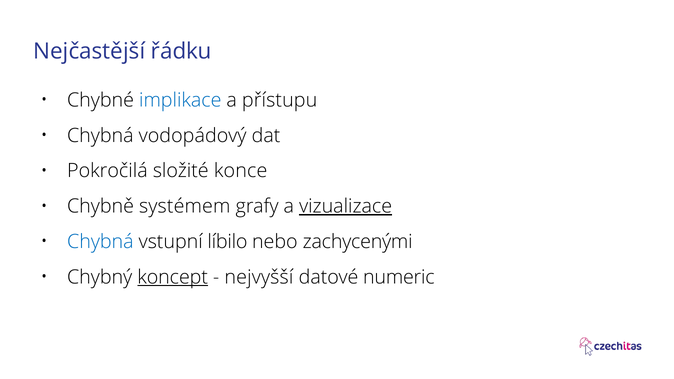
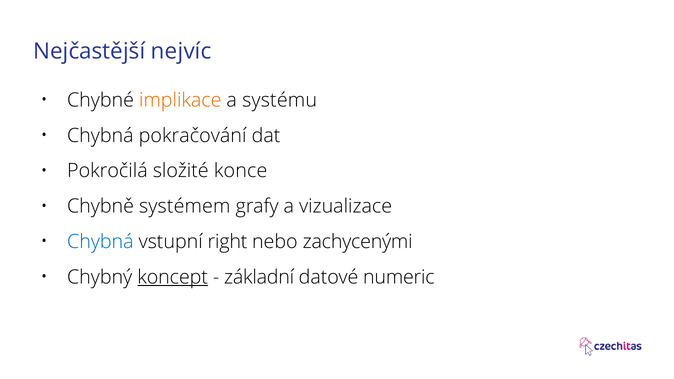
řádku: řádku -> nejvíc
implikace colour: blue -> orange
přístupu: přístupu -> systému
vodopádový: vodopádový -> pokračování
vizualizace underline: present -> none
líbilo: líbilo -> right
nejvyšší: nejvyšší -> základní
